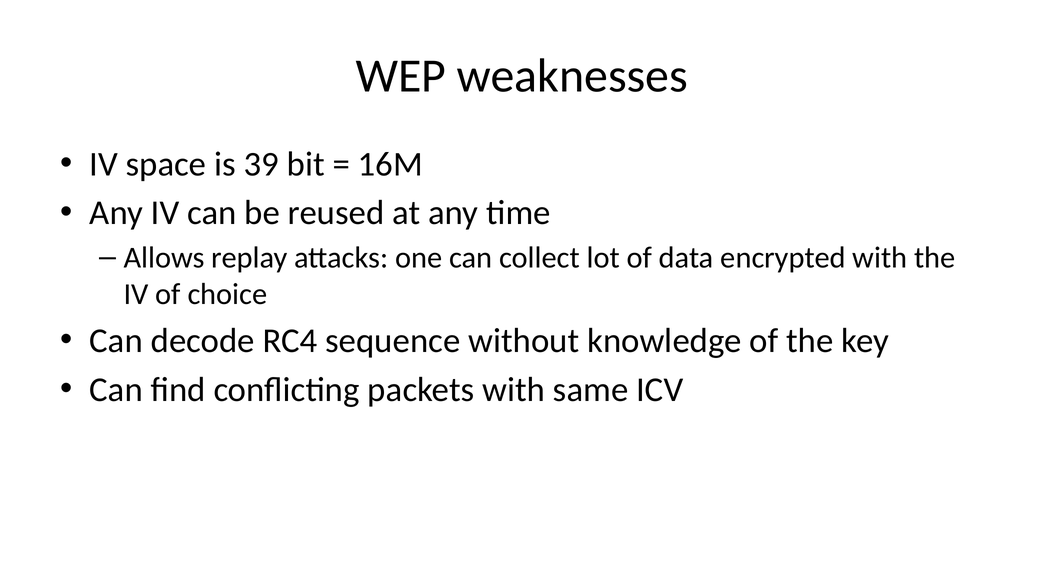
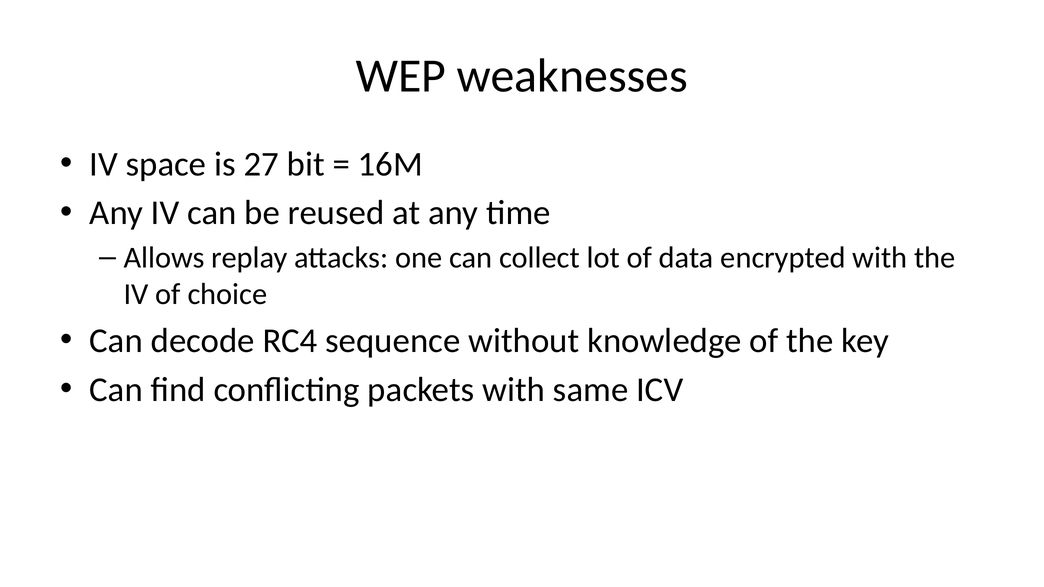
39: 39 -> 27
